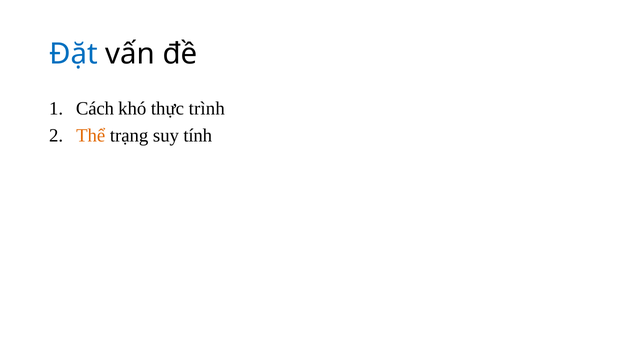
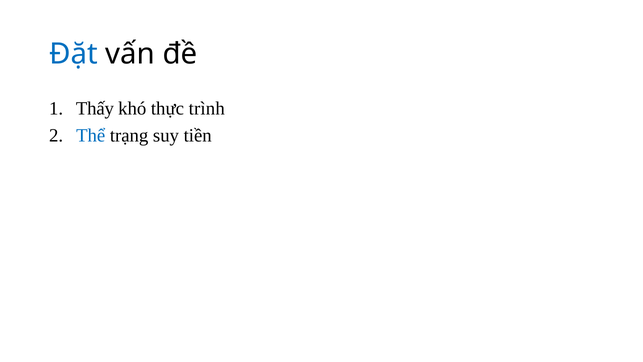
Cách: Cách -> Thấy
Thể colour: orange -> blue
tính: tính -> tiền
